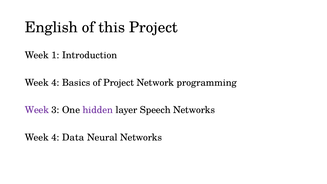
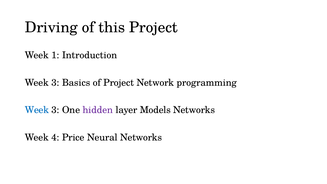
English: English -> Driving
4 at (55, 83): 4 -> 3
Week at (37, 110) colour: purple -> blue
Speech: Speech -> Models
Data: Data -> Price
